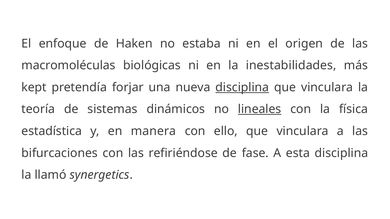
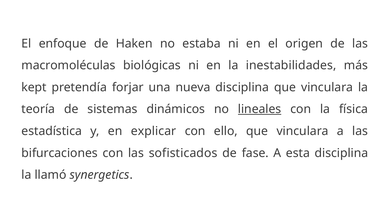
disciplina at (242, 87) underline: present -> none
manera: manera -> explicar
refiriéndose: refiriéndose -> sofisticados
